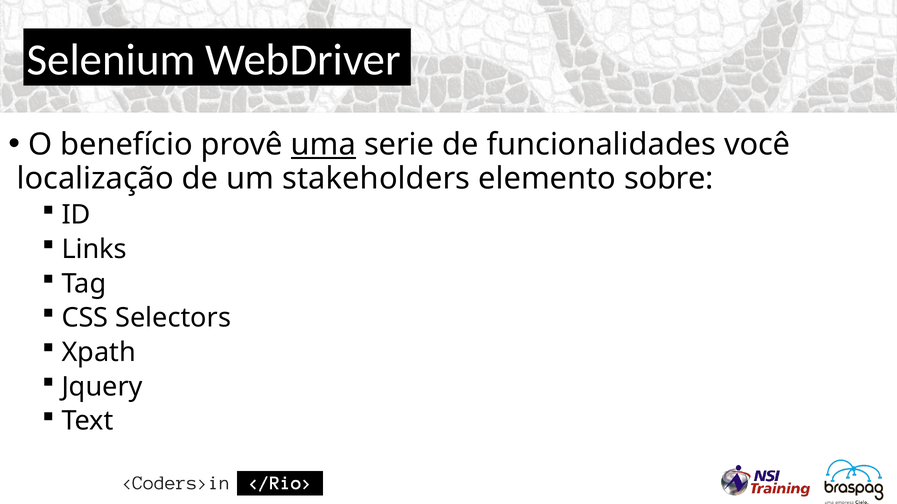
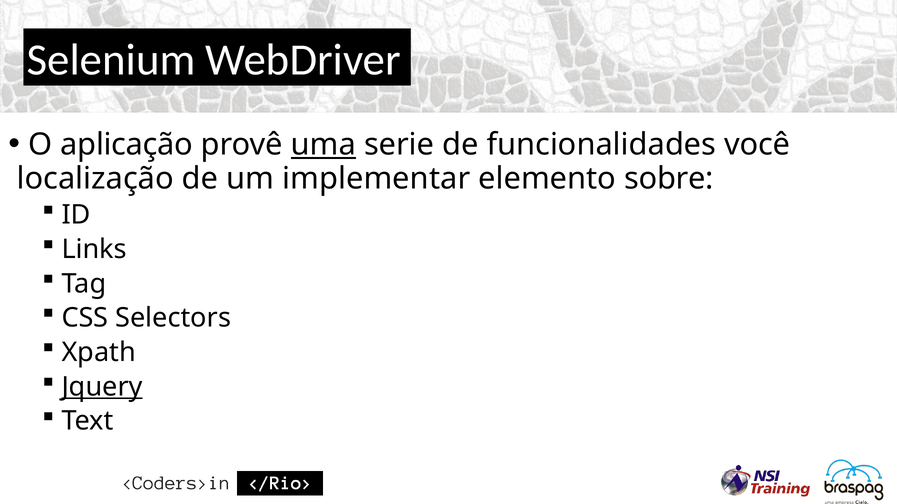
benefício: benefício -> aplicação
stakeholders: stakeholders -> implementar
Jquery underline: none -> present
